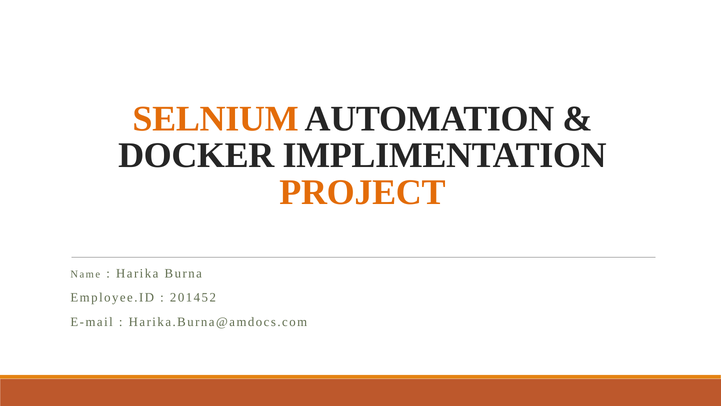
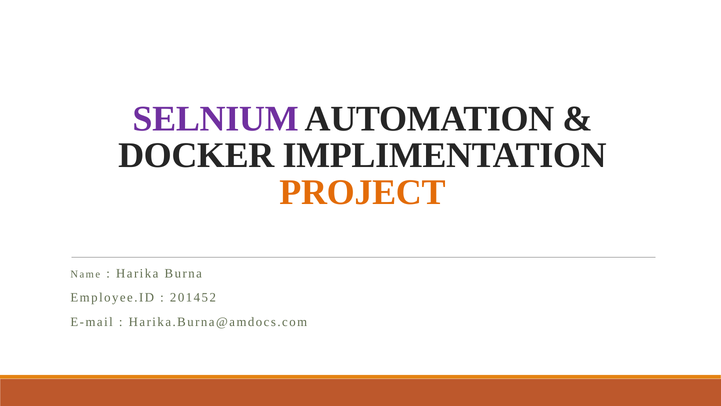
SELNIUM colour: orange -> purple
